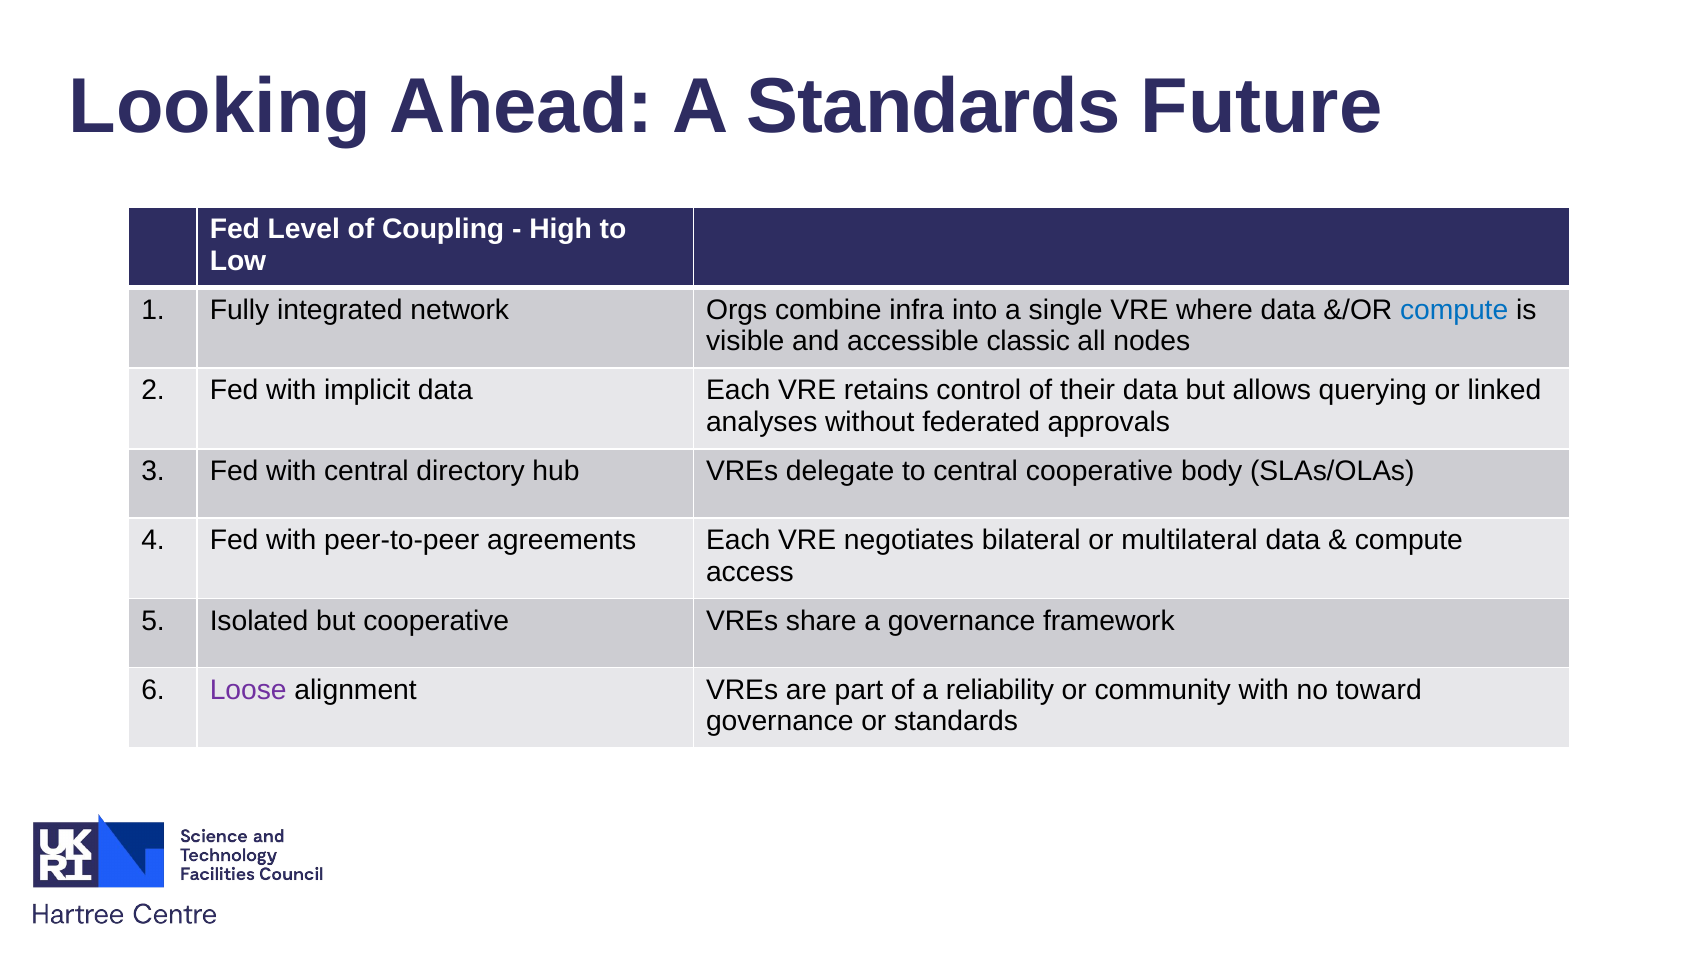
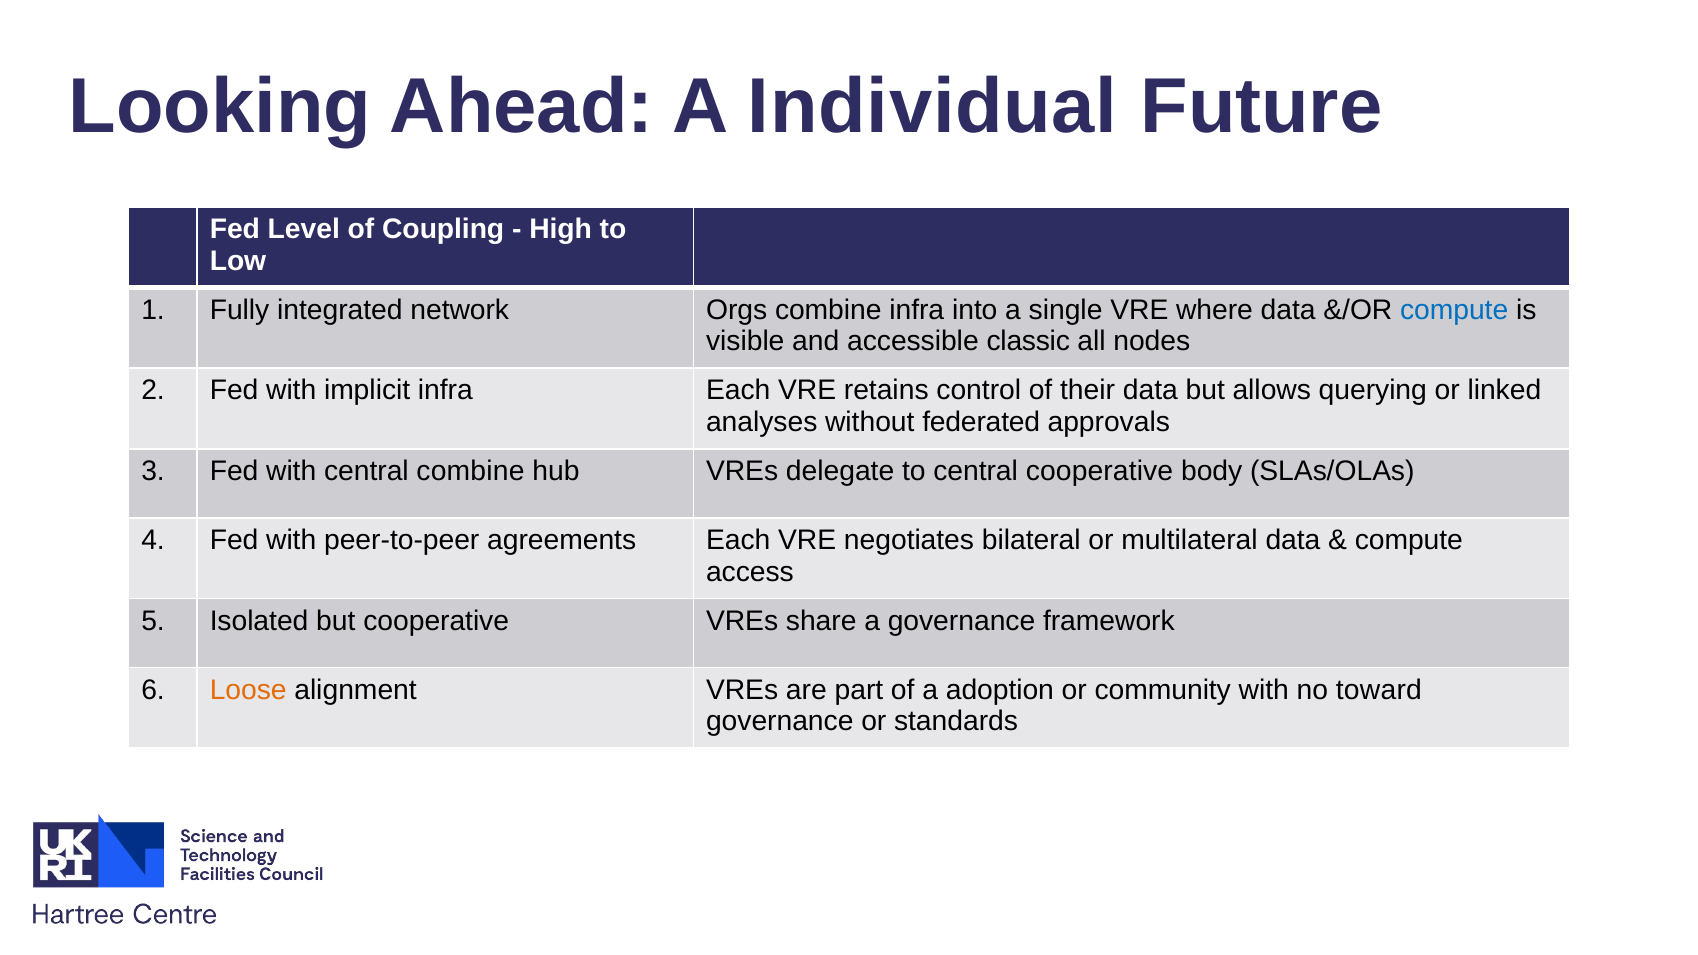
A Standards: Standards -> Individual
implicit data: data -> infra
central directory: directory -> combine
Loose colour: purple -> orange
reliability: reliability -> adoption
